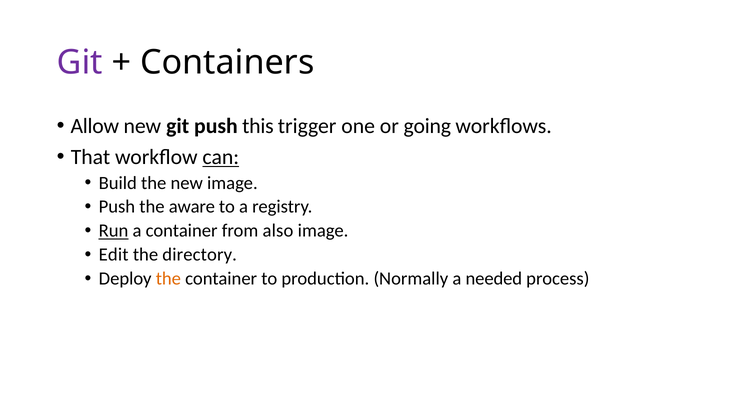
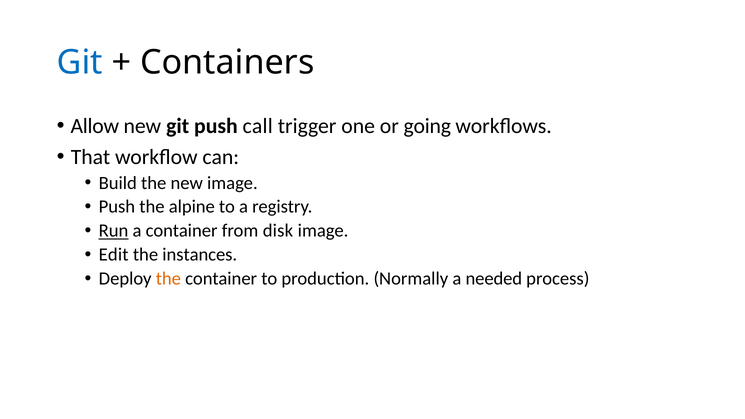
Git at (80, 63) colour: purple -> blue
this: this -> call
can underline: present -> none
aware: aware -> alpine
also: also -> disk
directory: directory -> instances
